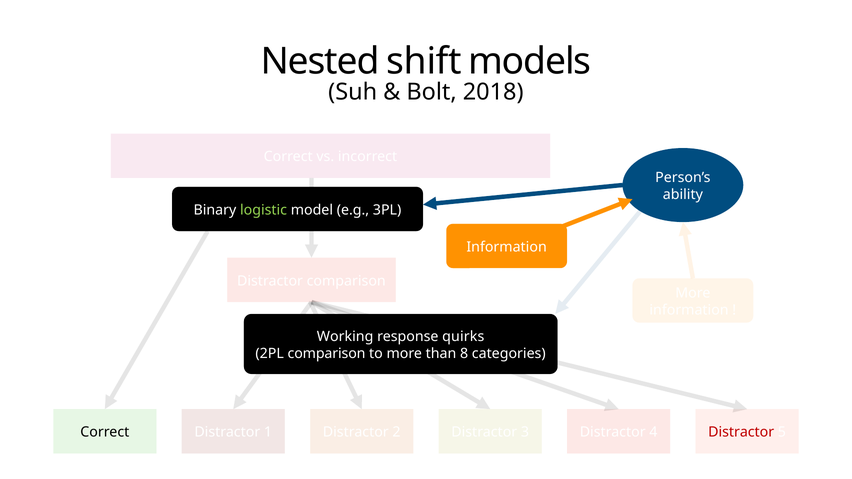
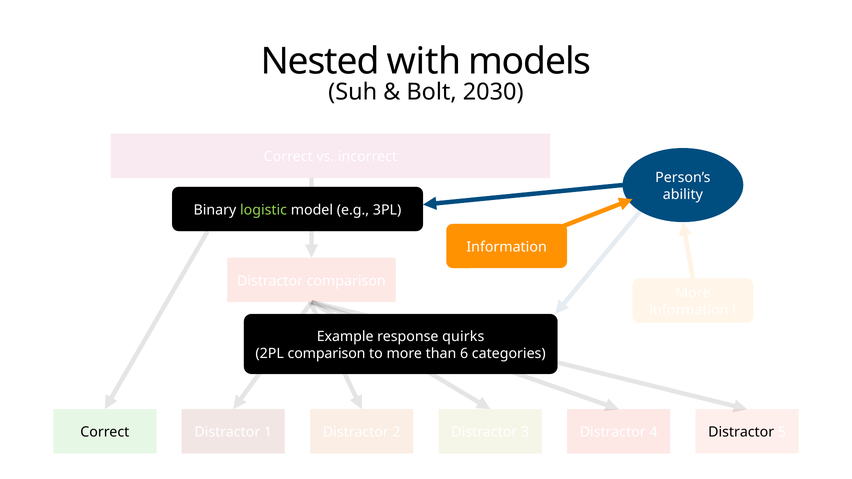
shift: shift -> with
2018: 2018 -> 2030
Working: Working -> Example
8: 8 -> 6
Distractor at (741, 433) colour: red -> black
